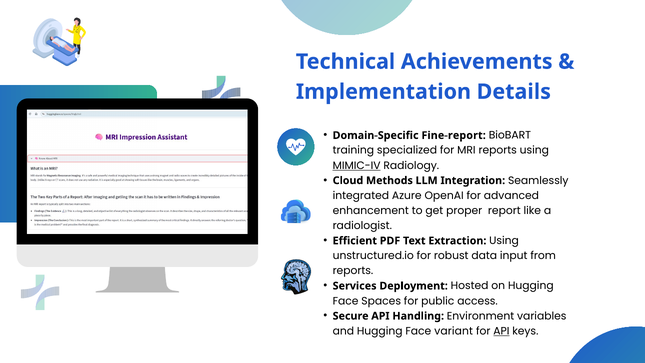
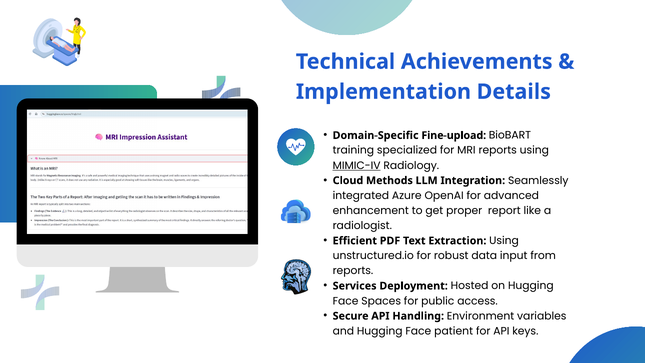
Fine-report: Fine-report -> Fine-upload
variant: variant -> patient
API at (501, 331) underline: present -> none
